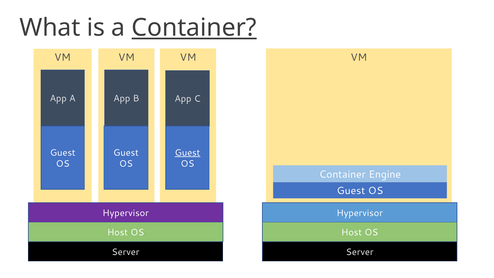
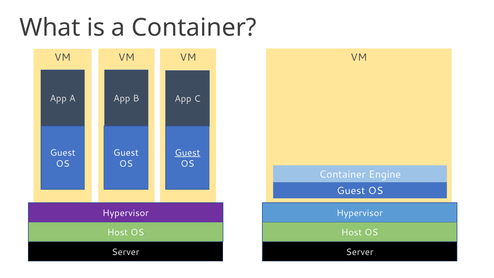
Container at (194, 28) underline: present -> none
